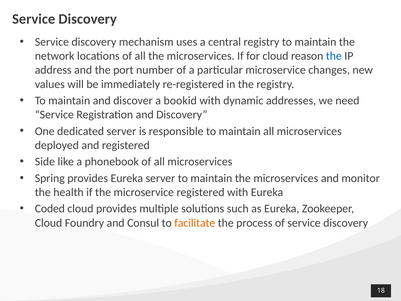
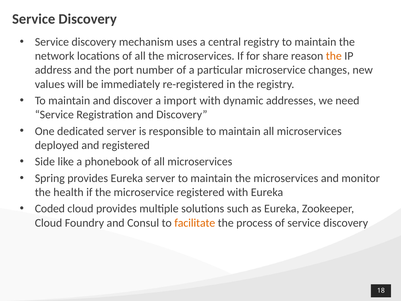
for cloud: cloud -> share
the at (334, 56) colour: blue -> orange
bookid: bookid -> import
